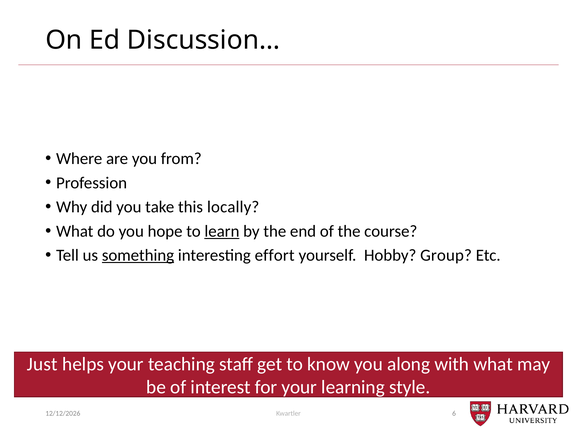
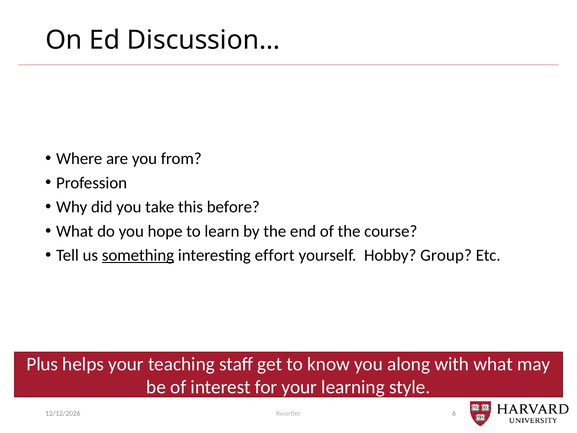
locally: locally -> before
learn underline: present -> none
Just: Just -> Plus
